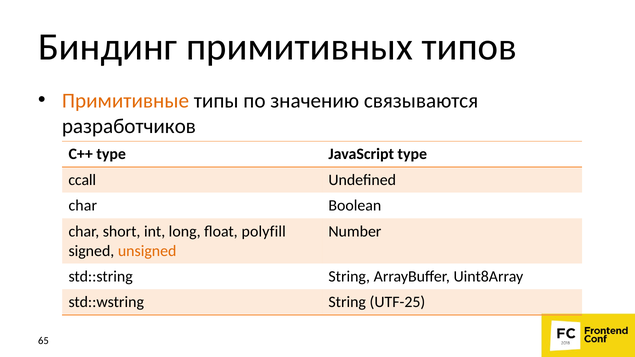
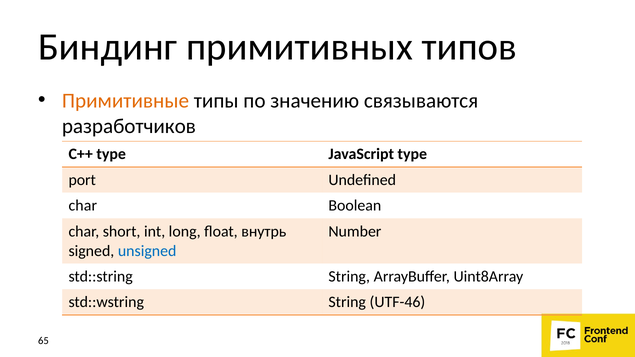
ccall: ccall -> port
polyfill: polyfill -> внутрь
unsigned colour: orange -> blue
UTF-25: UTF-25 -> UTF-46
